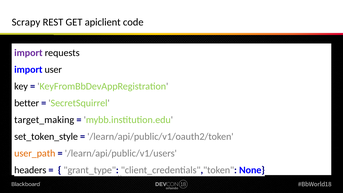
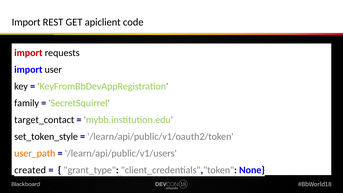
Scrapy at (26, 22): Scrapy -> Import
import at (28, 53) colour: purple -> red
better: better -> family
target_making: target_making -> target_contact
headers: headers -> created
